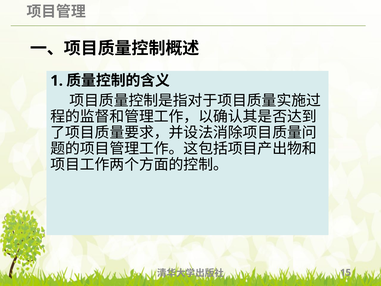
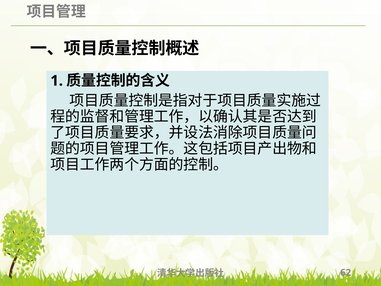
15: 15 -> 62
